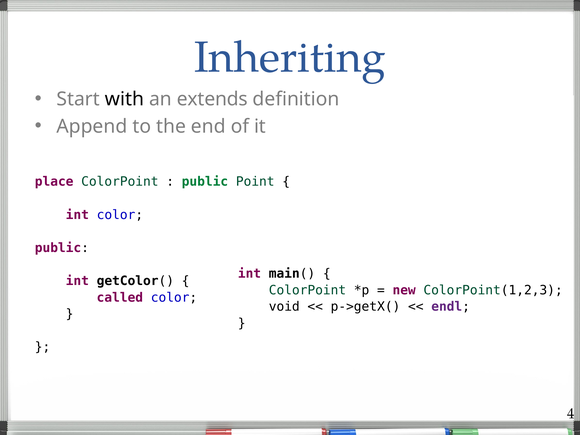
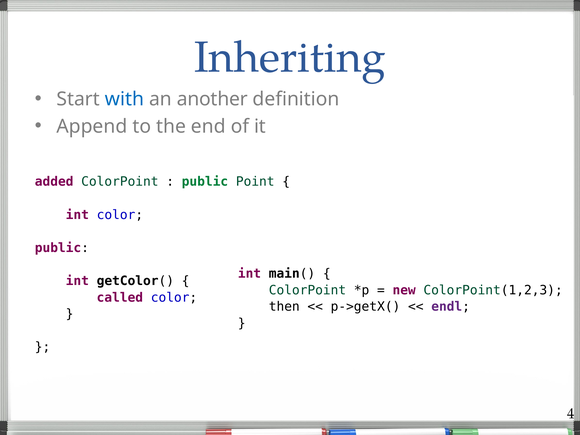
with colour: black -> blue
extends: extends -> another
place: place -> added
void: void -> then
